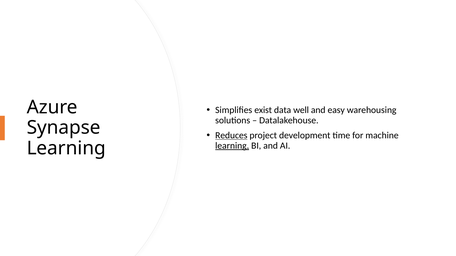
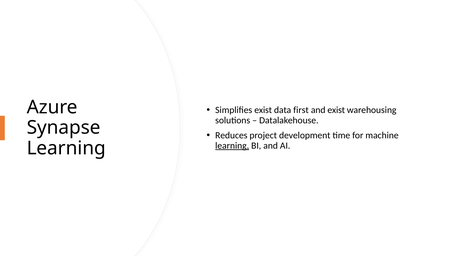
well: well -> first
and easy: easy -> exist
Reduces underline: present -> none
